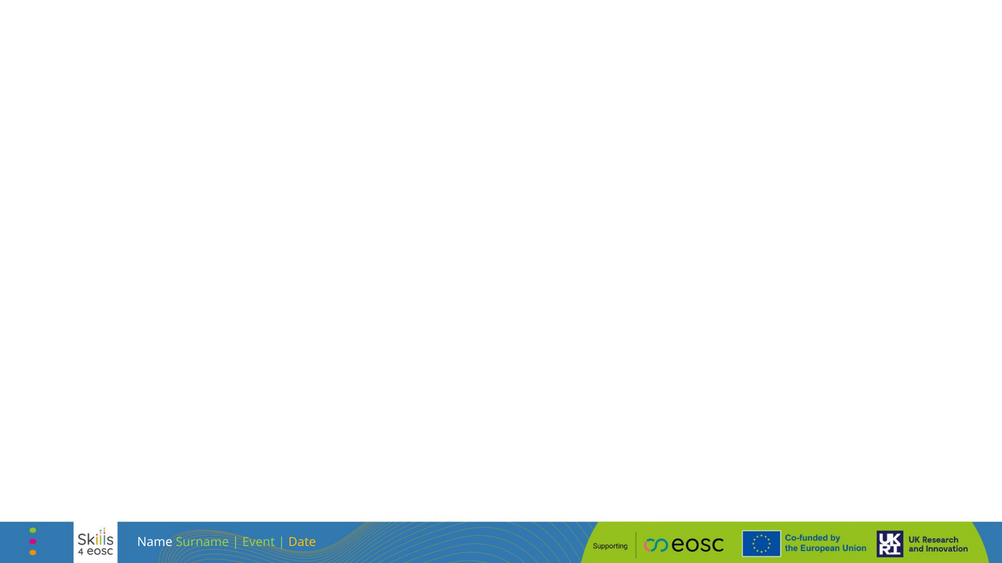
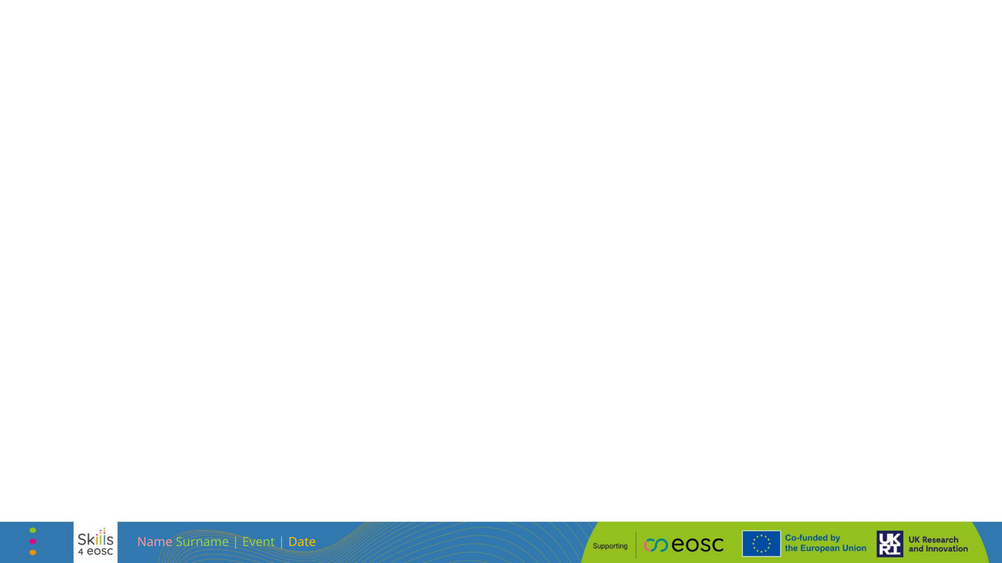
Name colour: white -> pink
